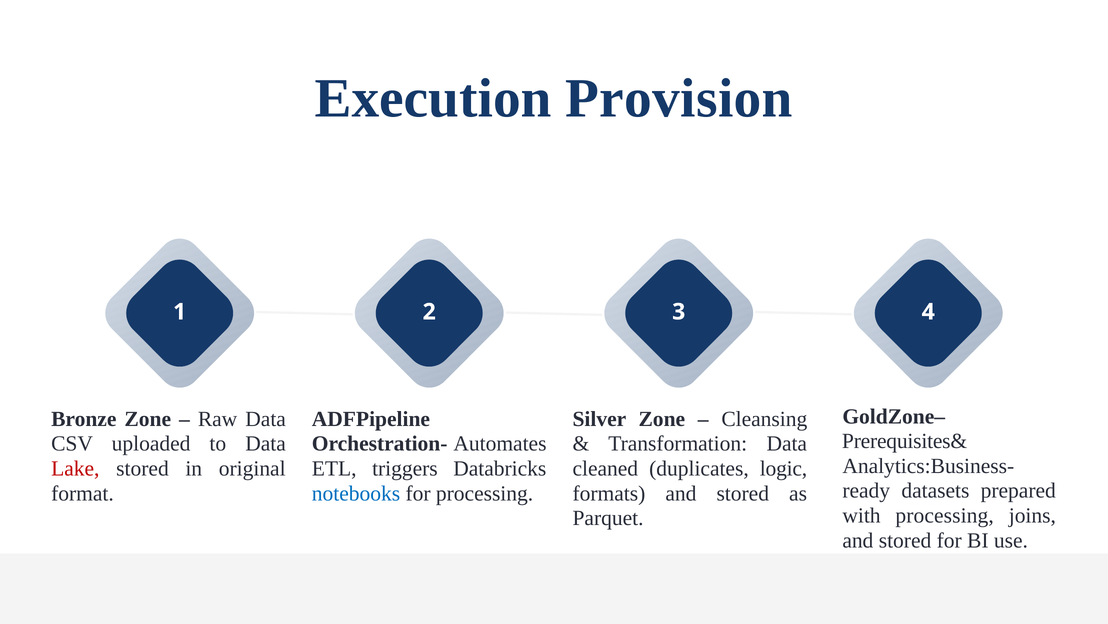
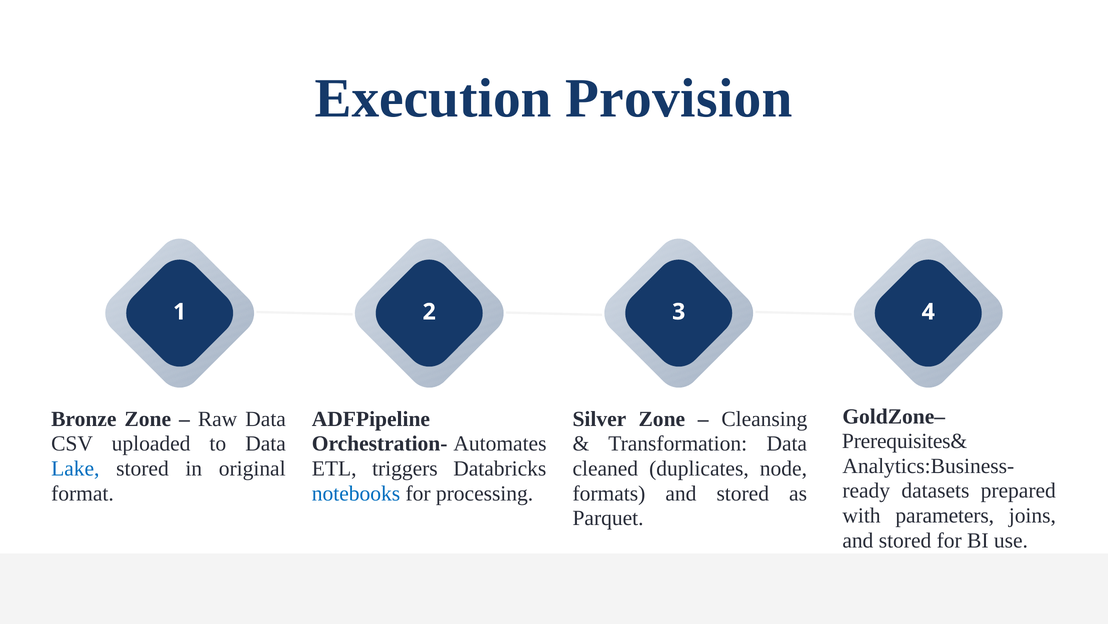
Lake colour: red -> blue
logic: logic -> node
with processing: processing -> parameters
